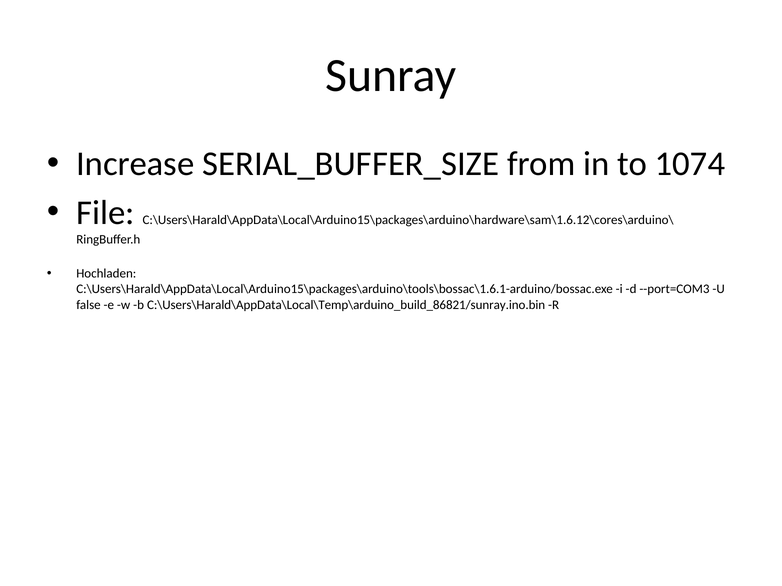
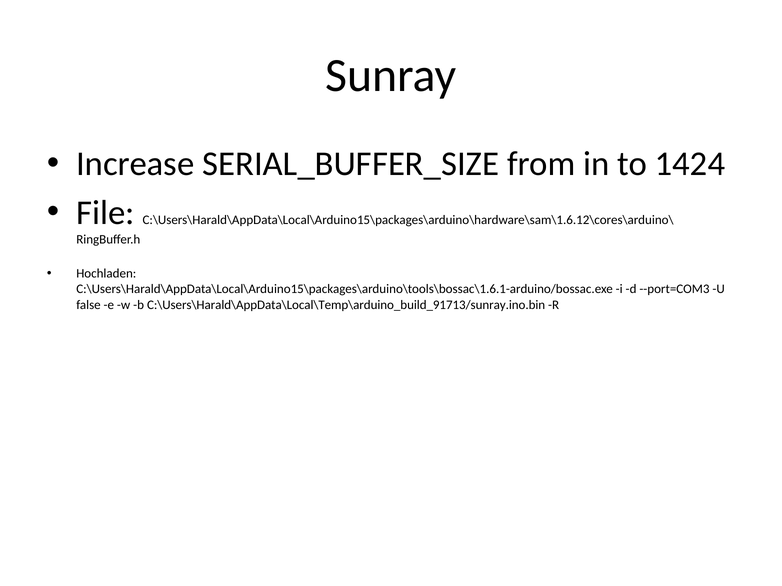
1074: 1074 -> 1424
C:\Users\Harald\AppData\Local\Temp\arduino_build_86821/sunray.ino.bin: C:\Users\Harald\AppData\Local\Temp\arduino_build_86821/sunray.ino.bin -> C:\Users\Harald\AppData\Local\Temp\arduino_build_91713/sunray.ino.bin
